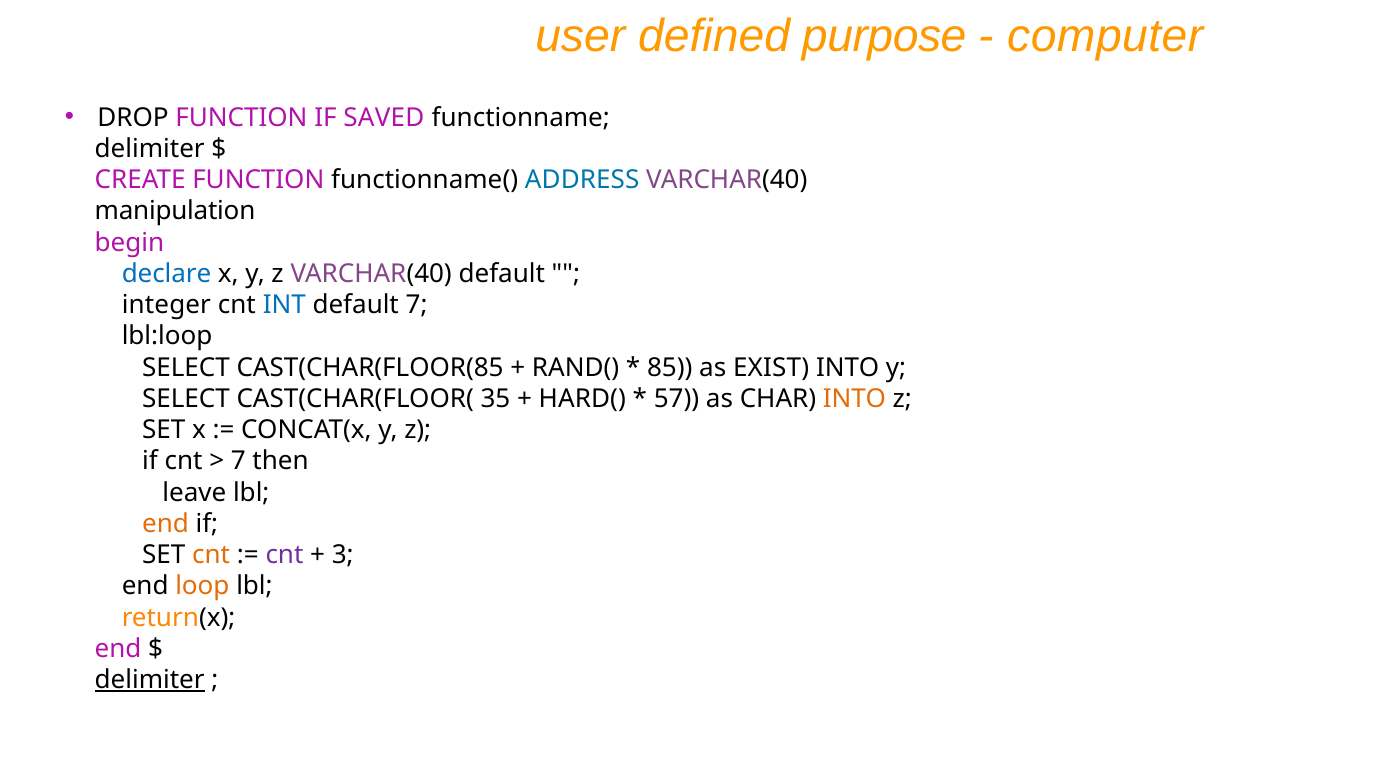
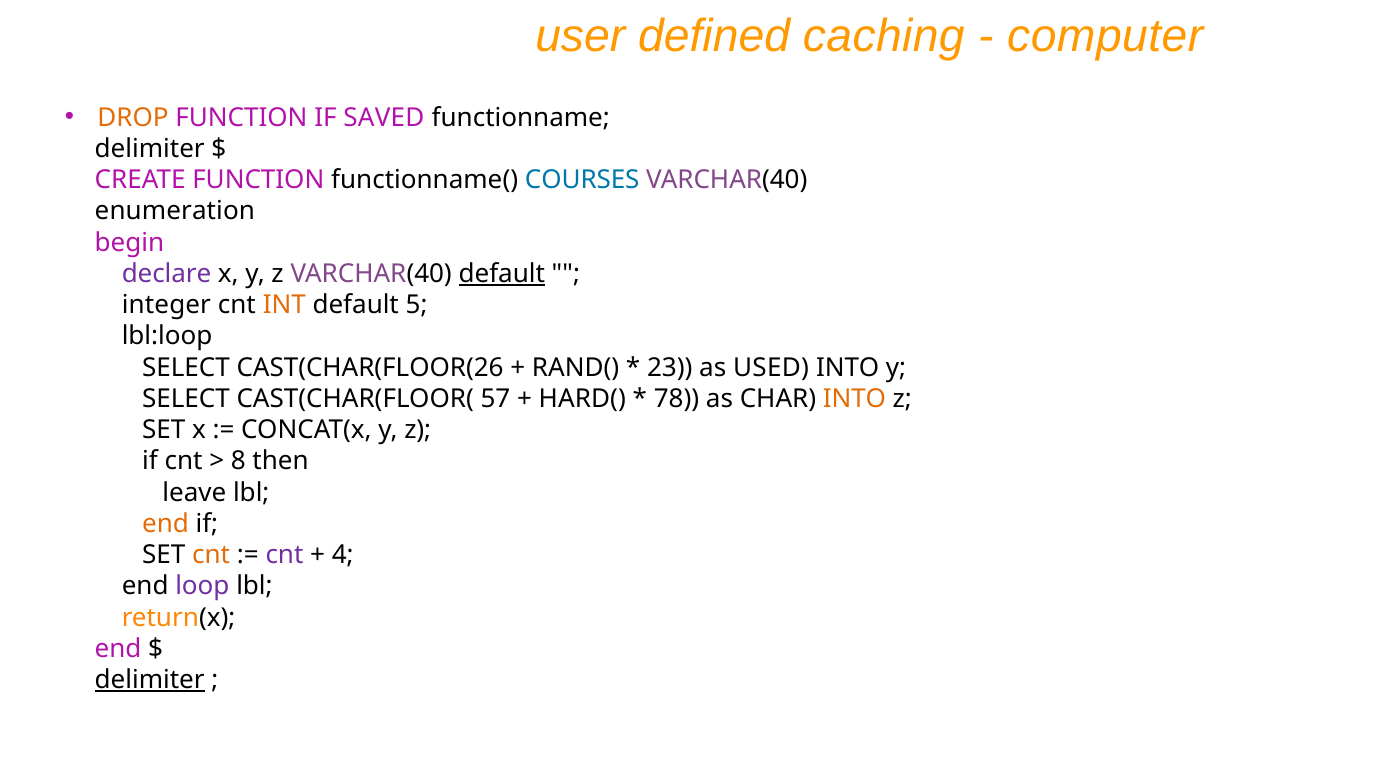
purpose: purpose -> caching
DROP colour: black -> orange
ADDRESS: ADDRESS -> COURSES
manipulation: manipulation -> enumeration
declare colour: blue -> purple
default at (502, 274) underline: none -> present
INT colour: blue -> orange
default 7: 7 -> 5
CAST(CHAR(FLOOR(85: CAST(CHAR(FLOOR(85 -> CAST(CHAR(FLOOR(26
85: 85 -> 23
EXIST: EXIST -> USED
35: 35 -> 57
57: 57 -> 78
7 at (238, 461): 7 -> 8
3: 3 -> 4
loop colour: orange -> purple
